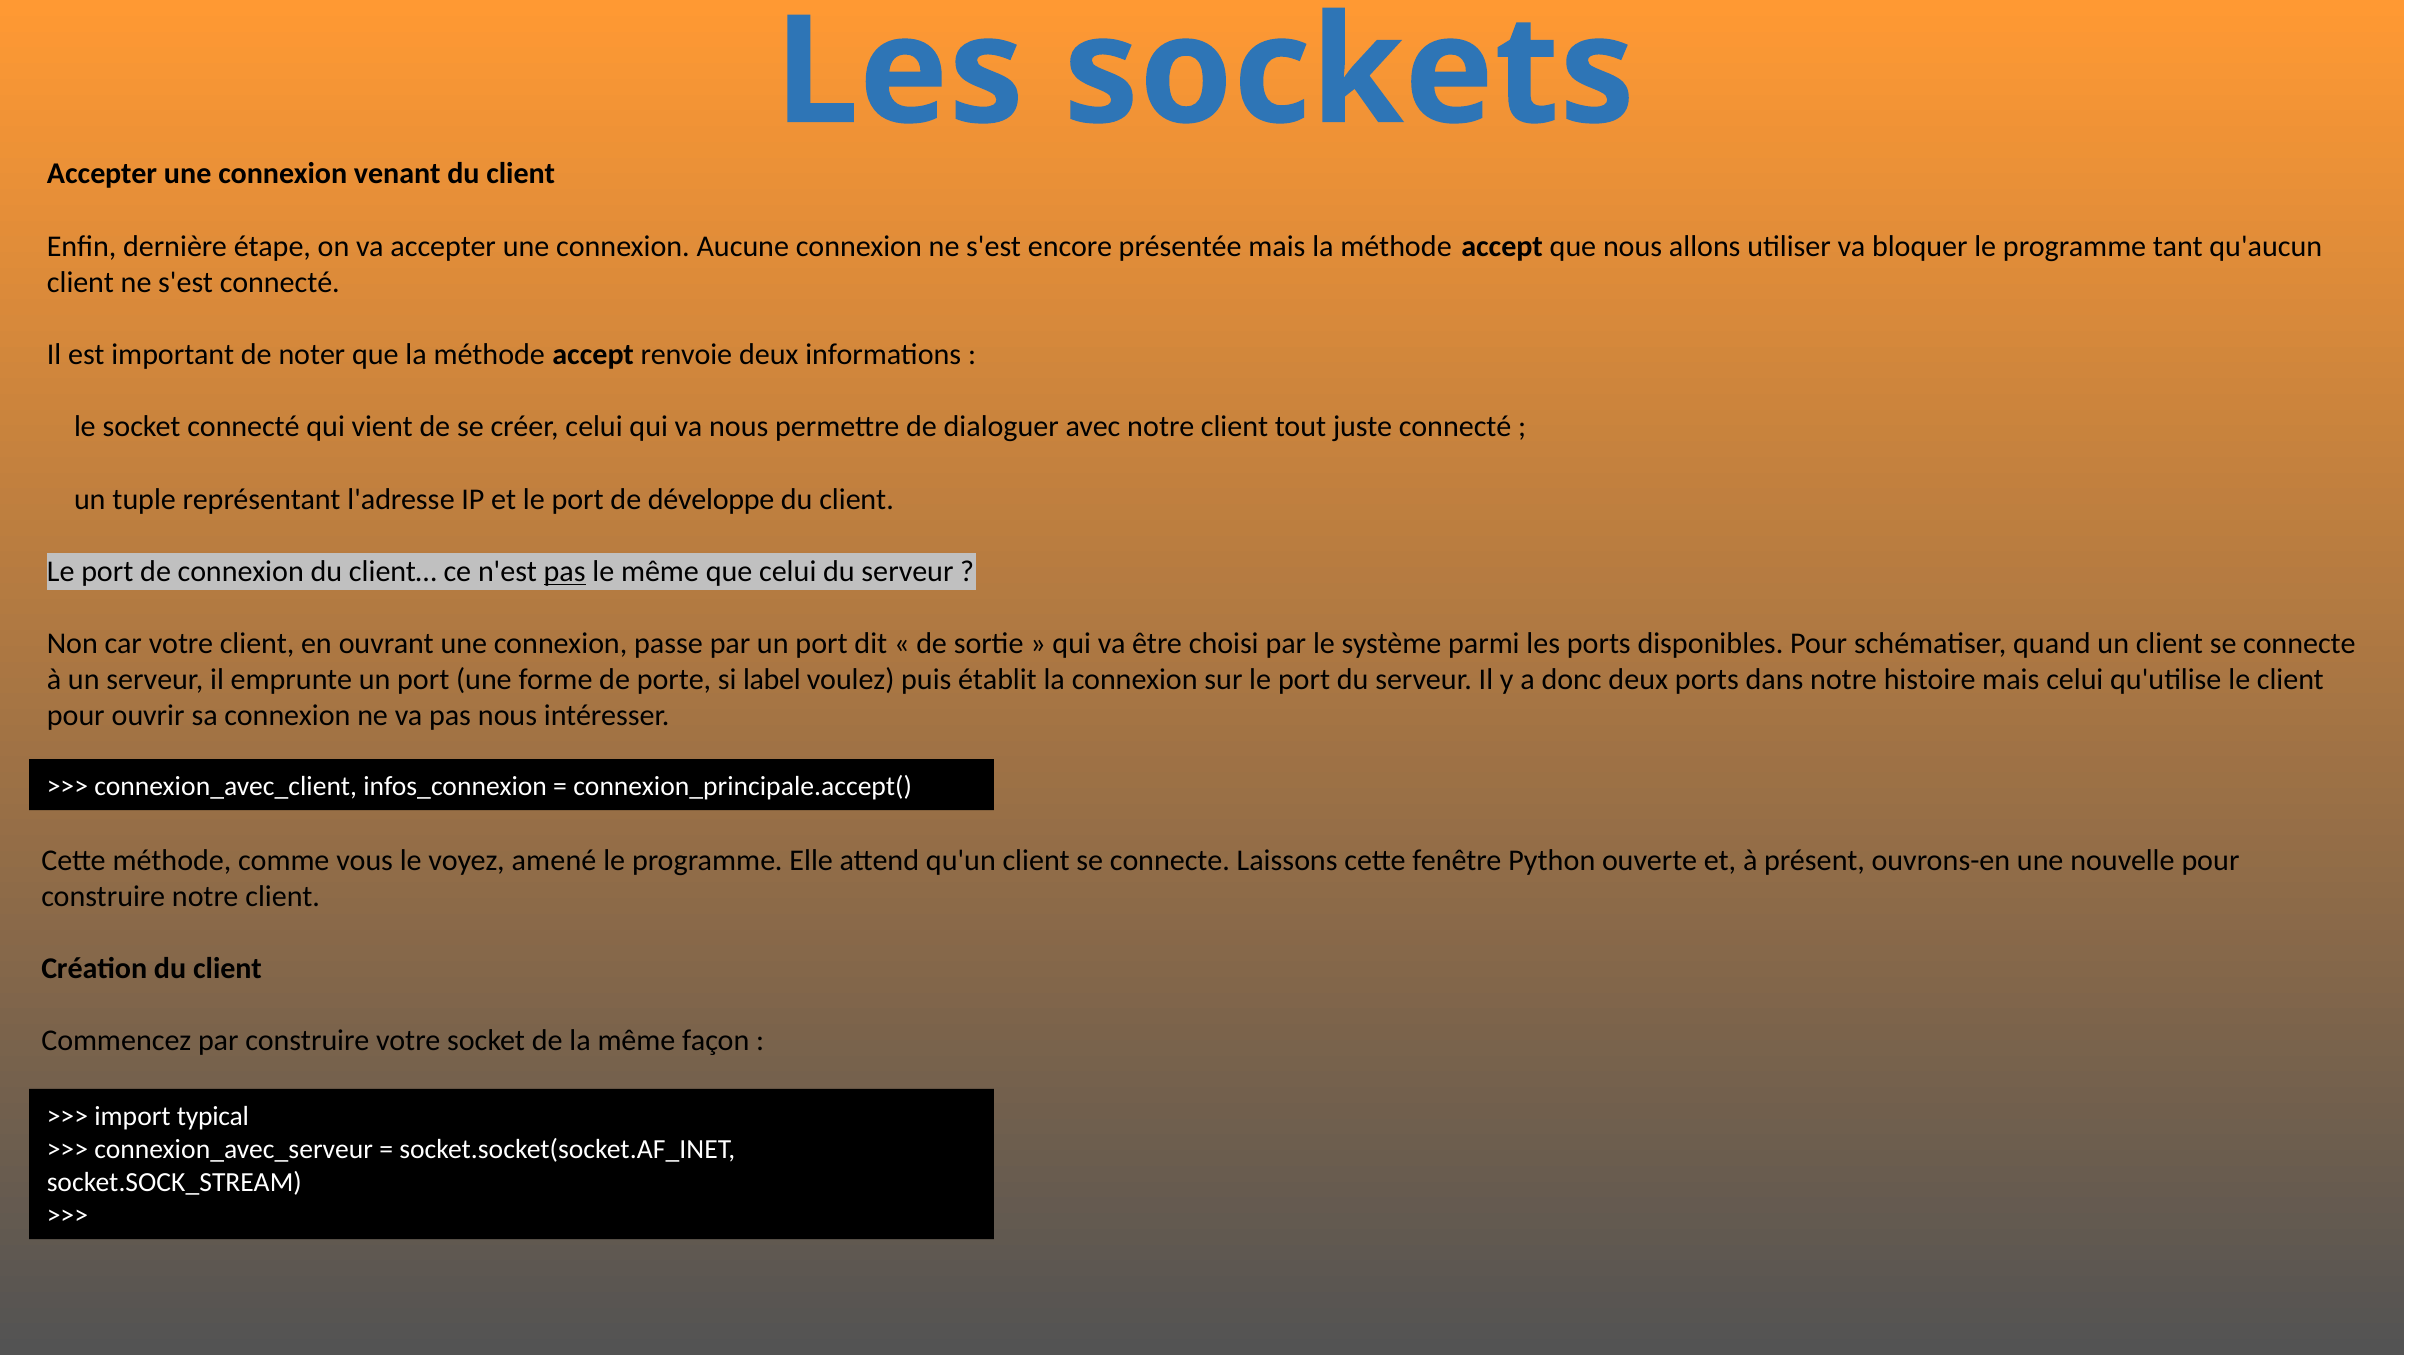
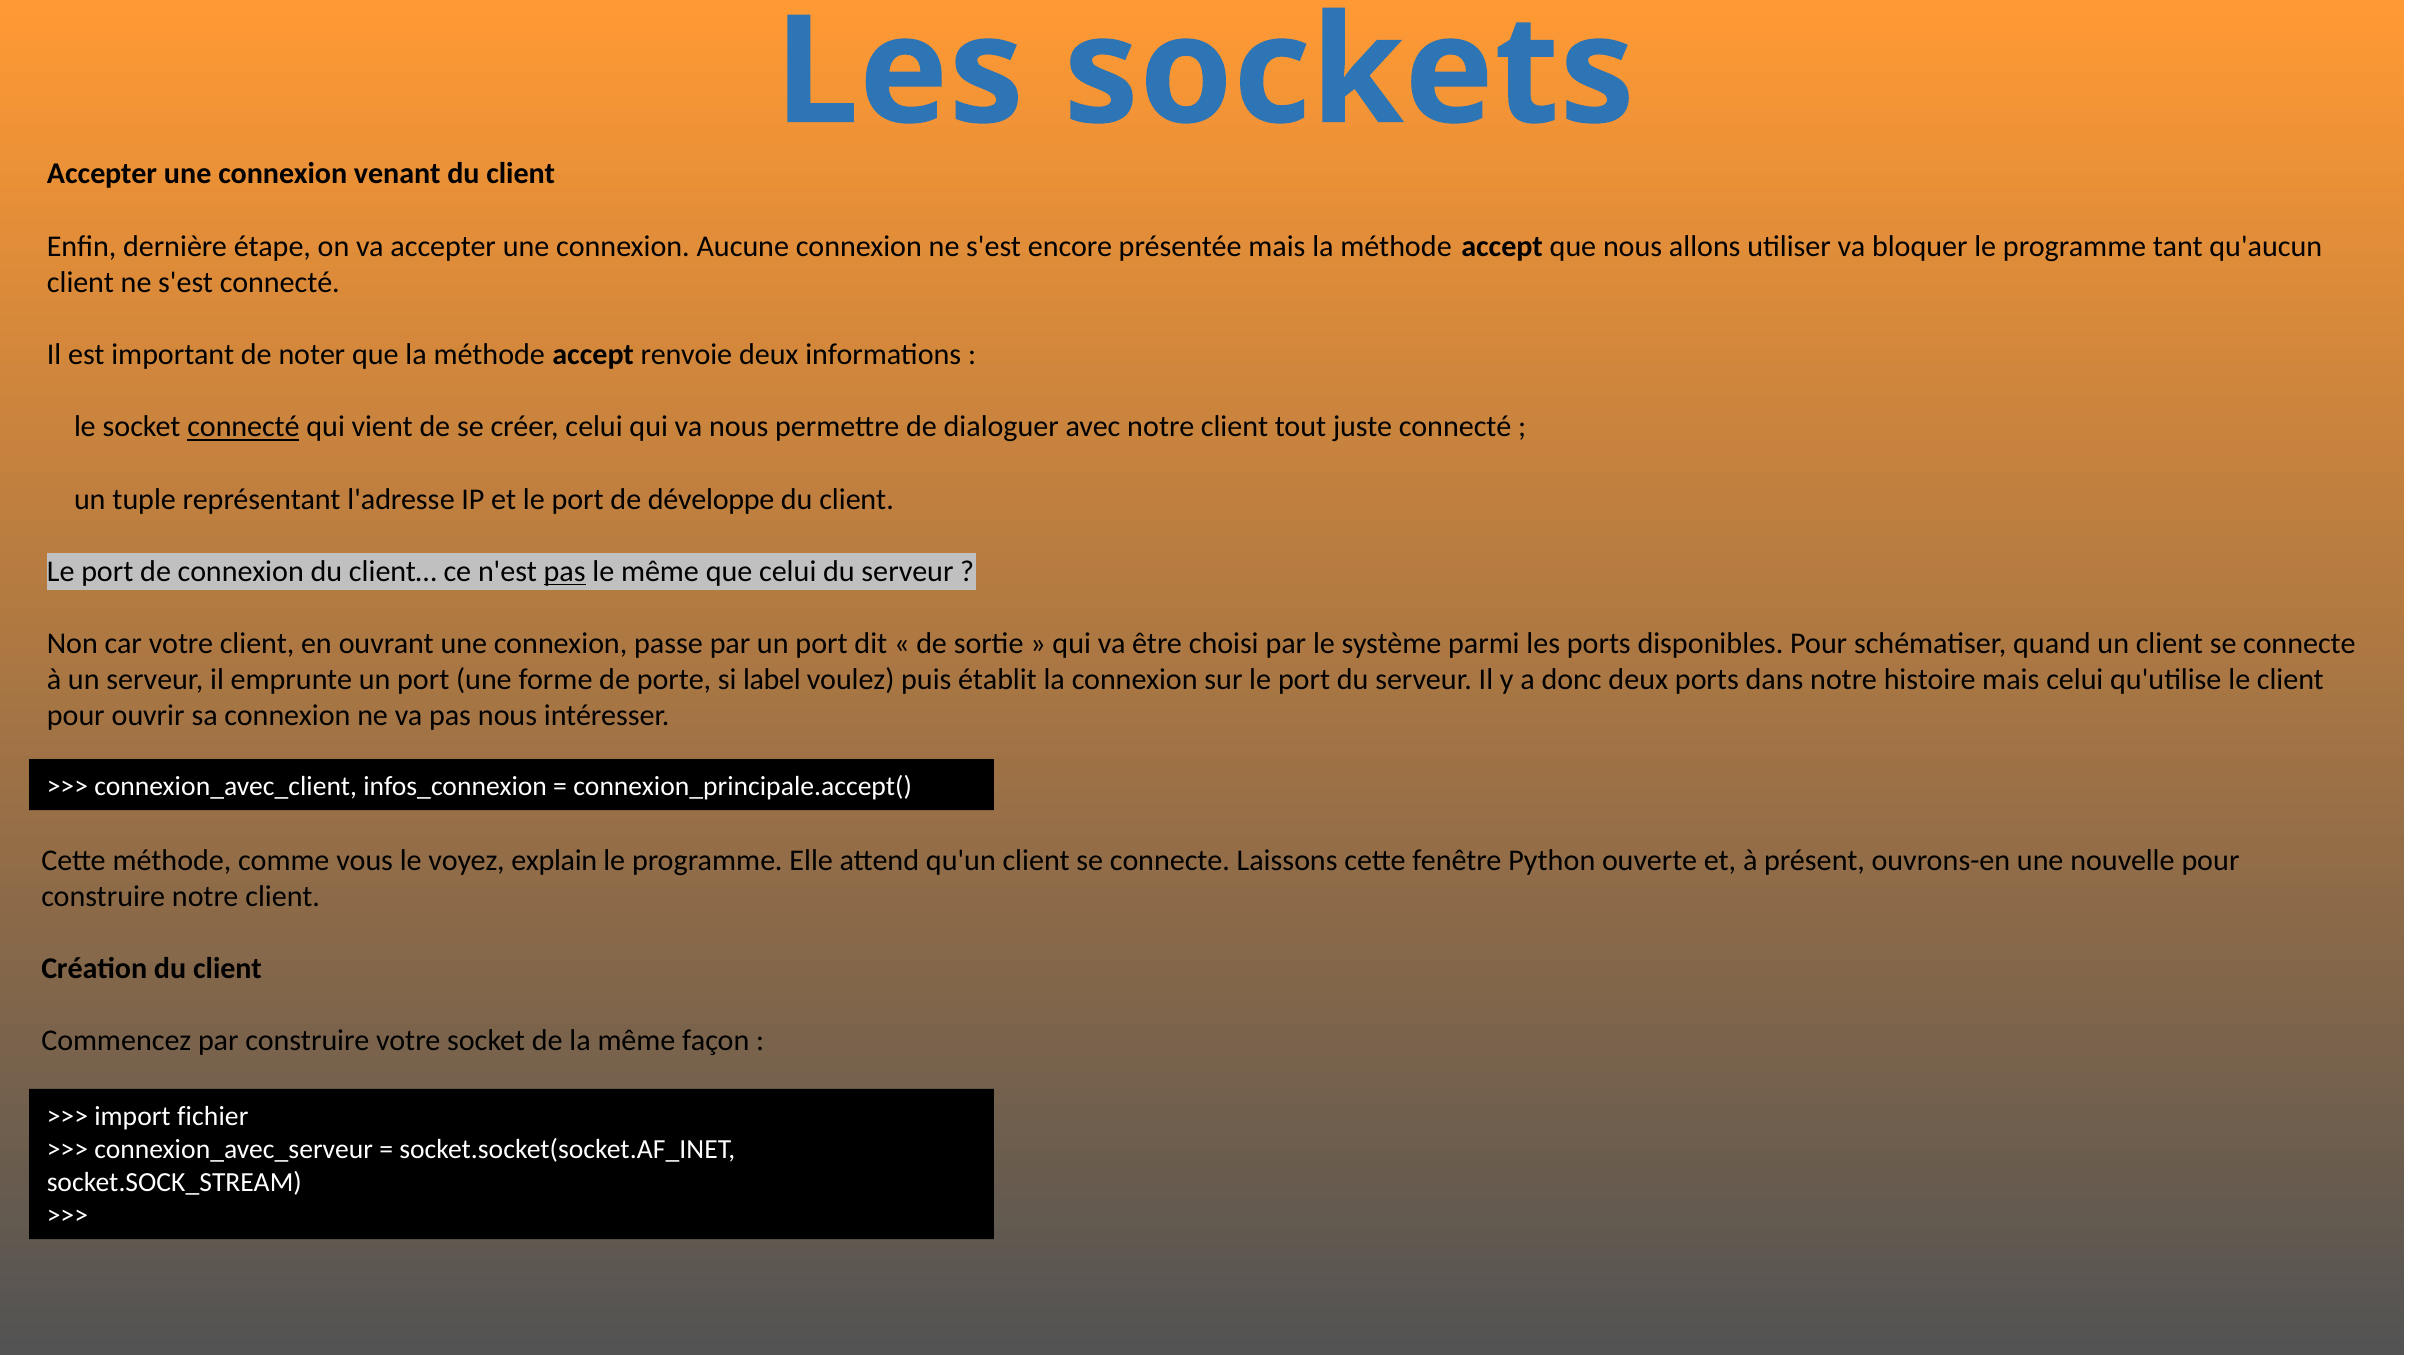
connecté at (243, 427) underline: none -> present
amené: amené -> explain
typical: typical -> fichier
